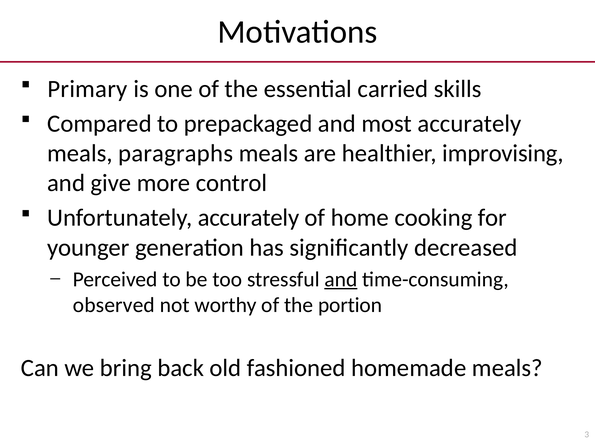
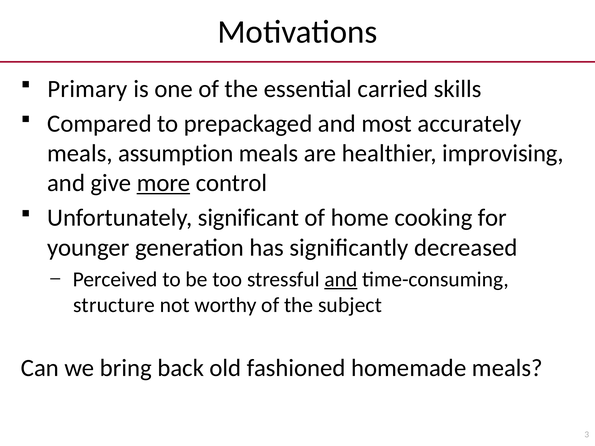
paragraphs: paragraphs -> assumption
more underline: none -> present
Unfortunately accurately: accurately -> significant
observed: observed -> structure
portion: portion -> subject
